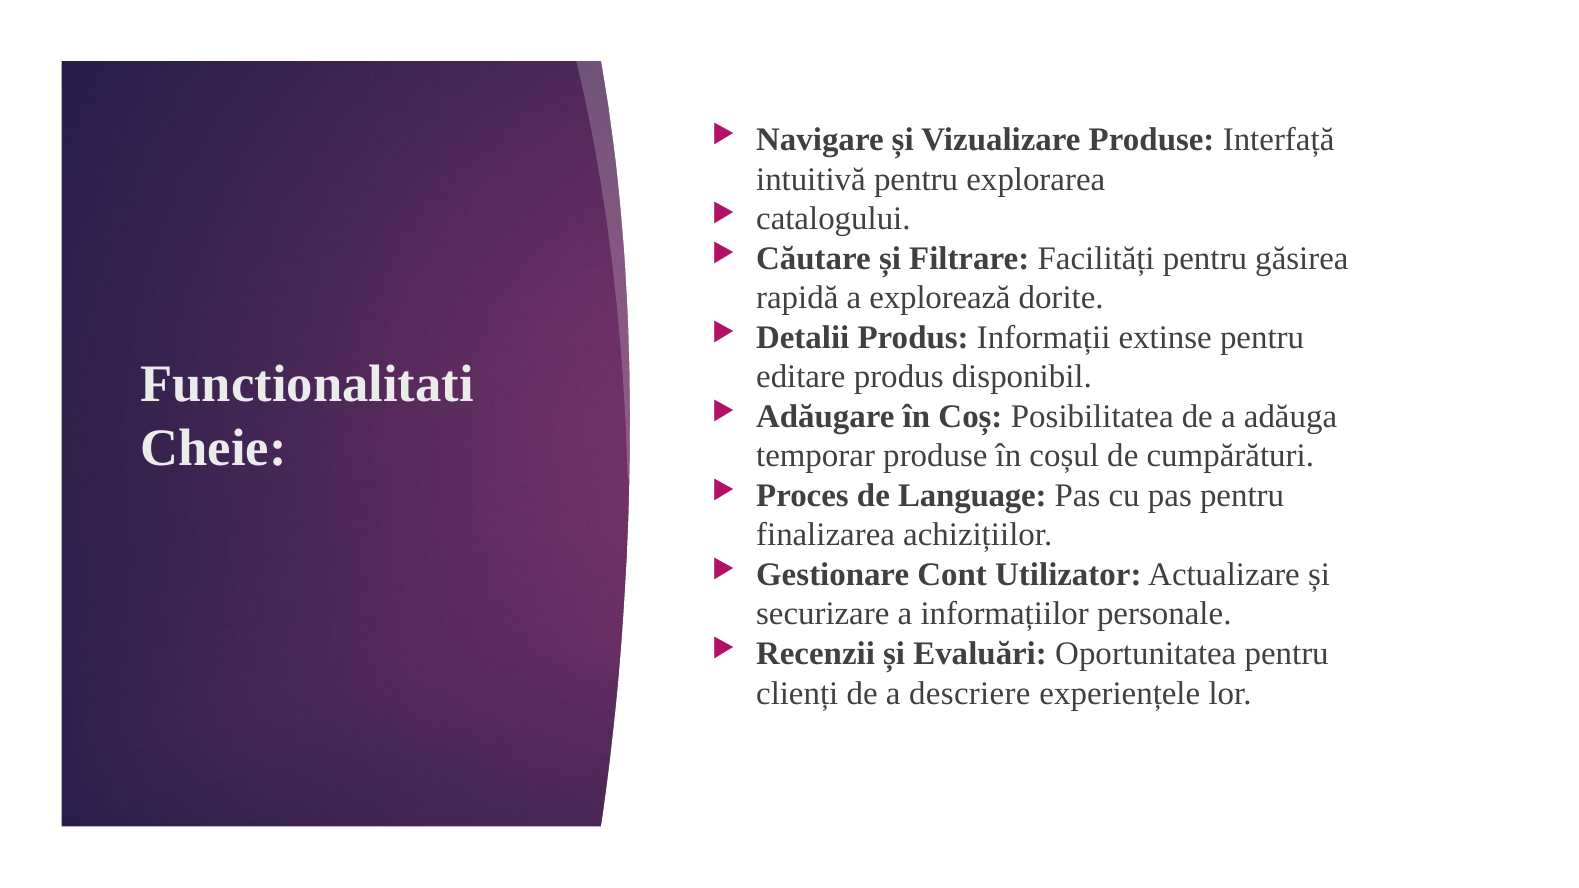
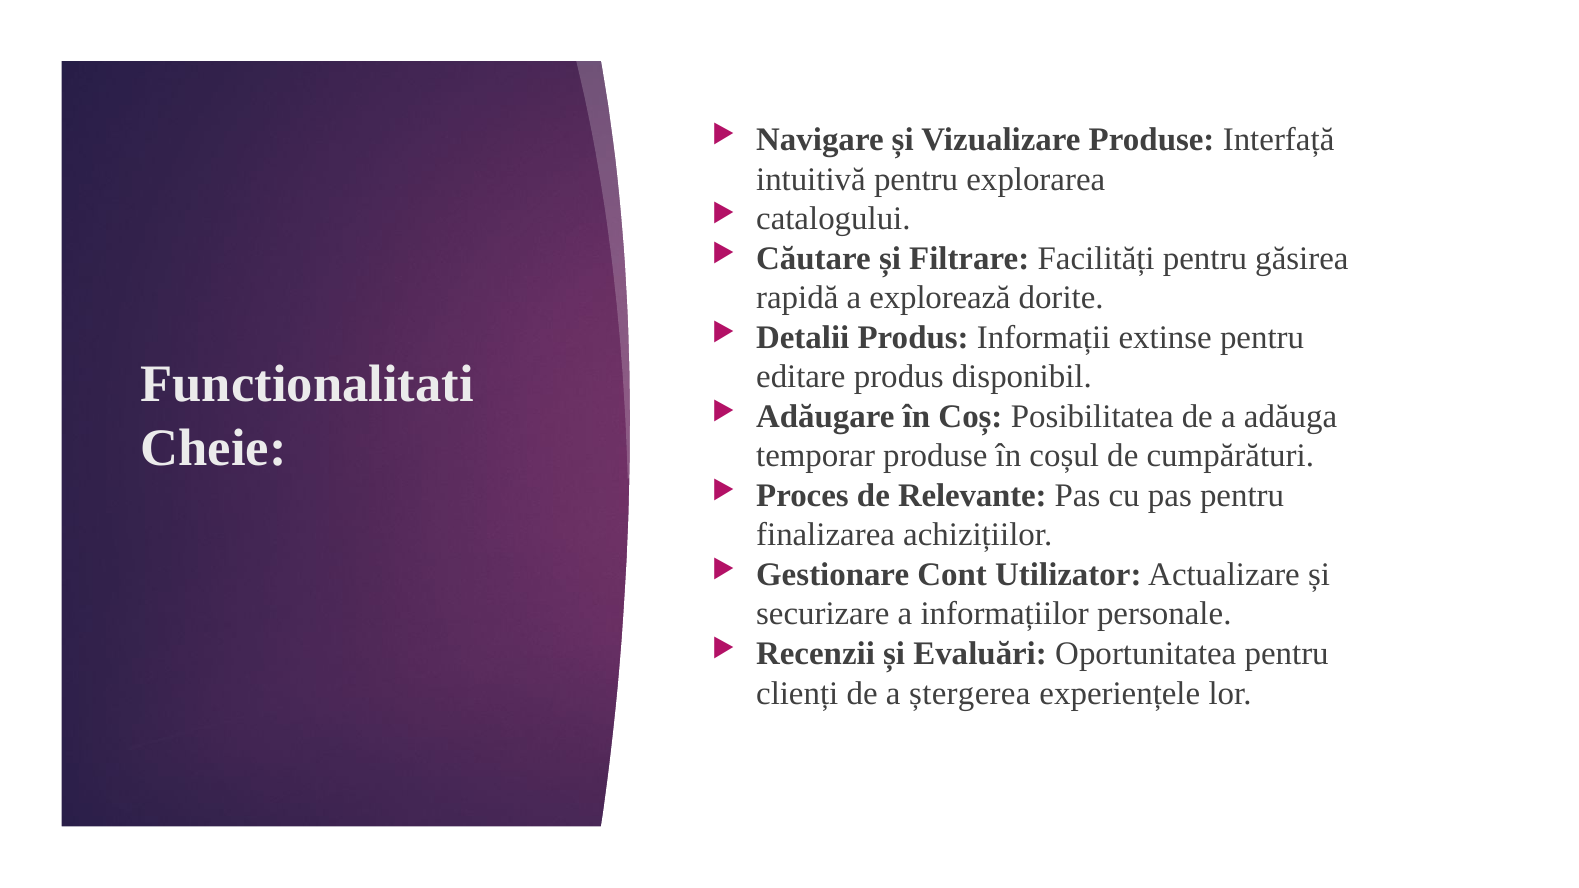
Language: Language -> Relevante
descriere: descriere -> ștergerea
